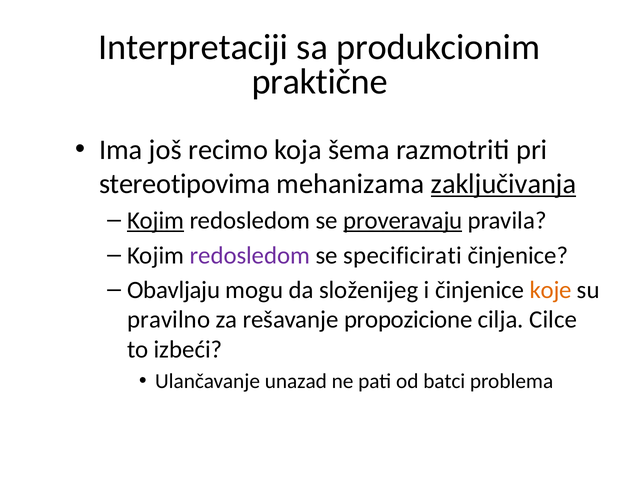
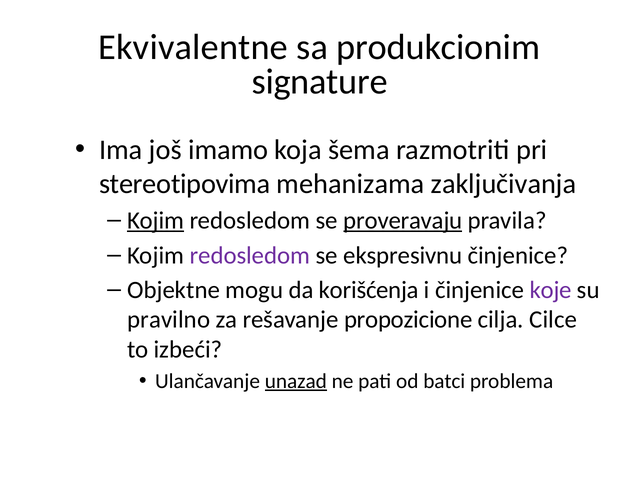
Interpretaciji: Interpretaciji -> Ekvivalentne
praktične: praktične -> signature
recimo: recimo -> imamo
zaključivanja underline: present -> none
specificirati: specificirati -> ekspresivnu
Obavljaju: Obavljaju -> Objektne
složenijeg: složenijeg -> korišćenja
koje colour: orange -> purple
unazad underline: none -> present
